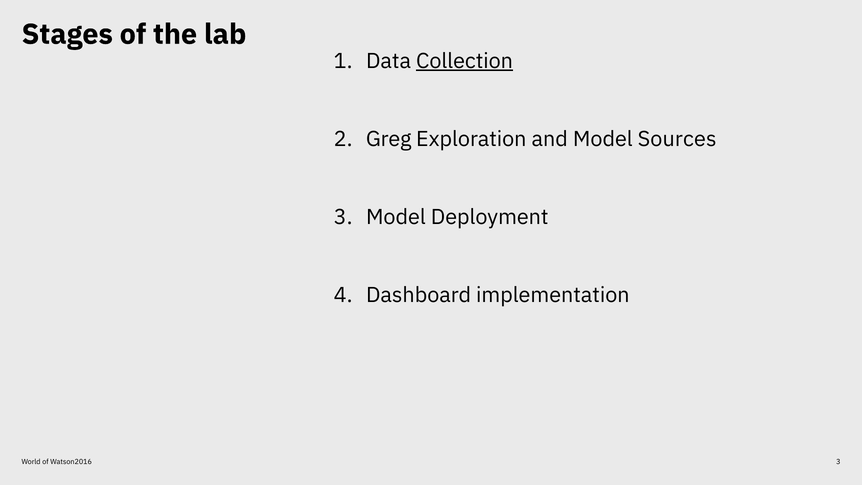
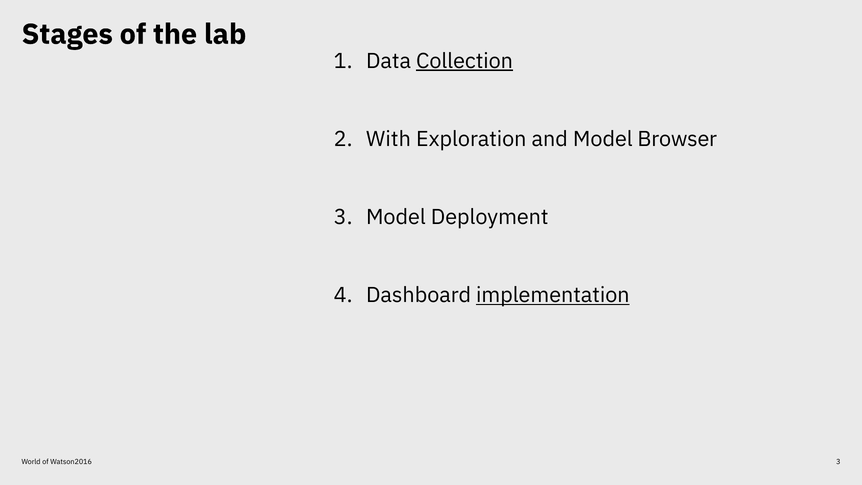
Greg: Greg -> With
Sources: Sources -> Browser
implementation underline: none -> present
